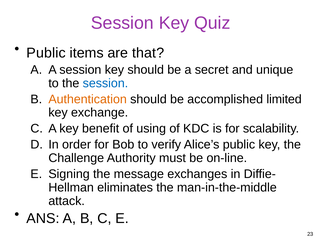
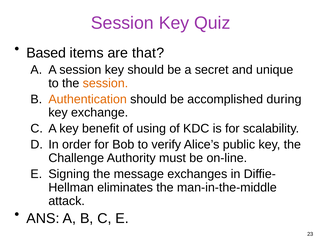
Public at (46, 53): Public -> Based
session at (105, 83) colour: blue -> orange
limited: limited -> during
